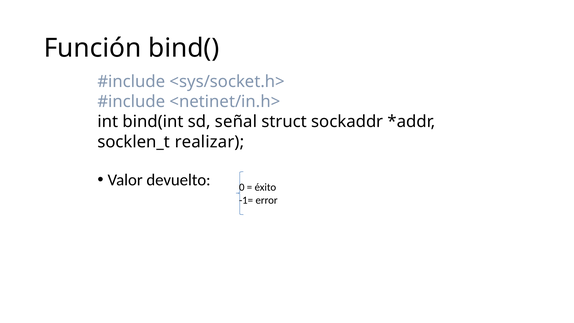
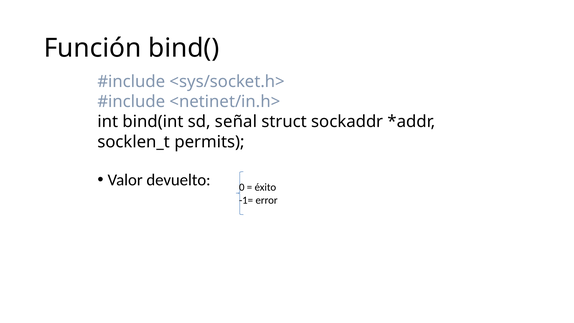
realizar: realizar -> permits
